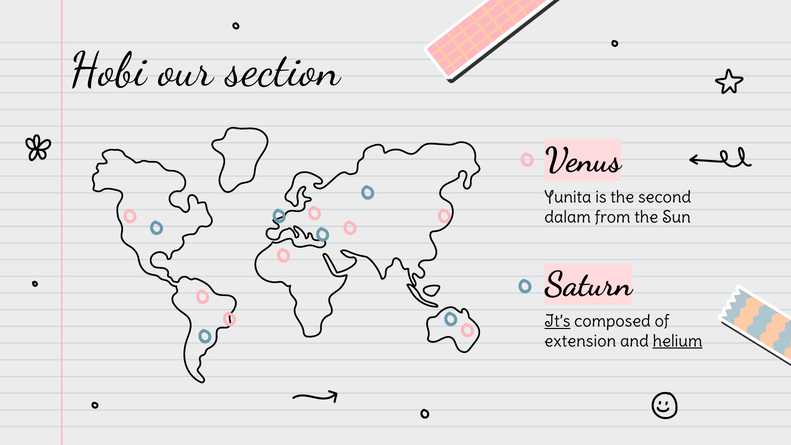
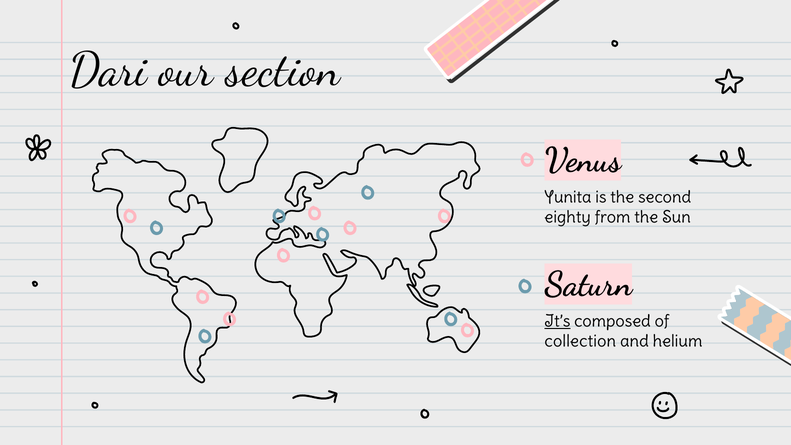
Hobi: Hobi -> Dari
dalam: dalam -> eighty
extension: extension -> collection
helium underline: present -> none
